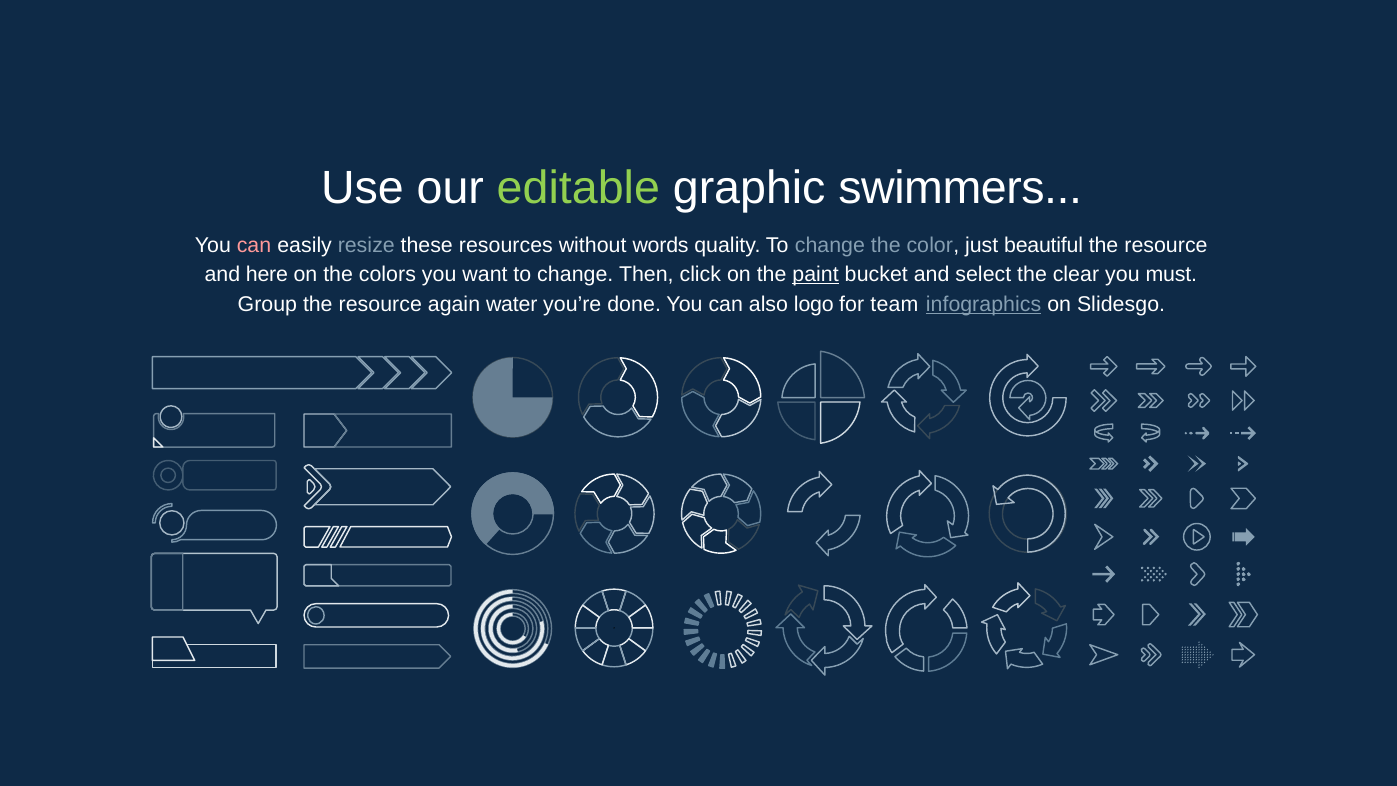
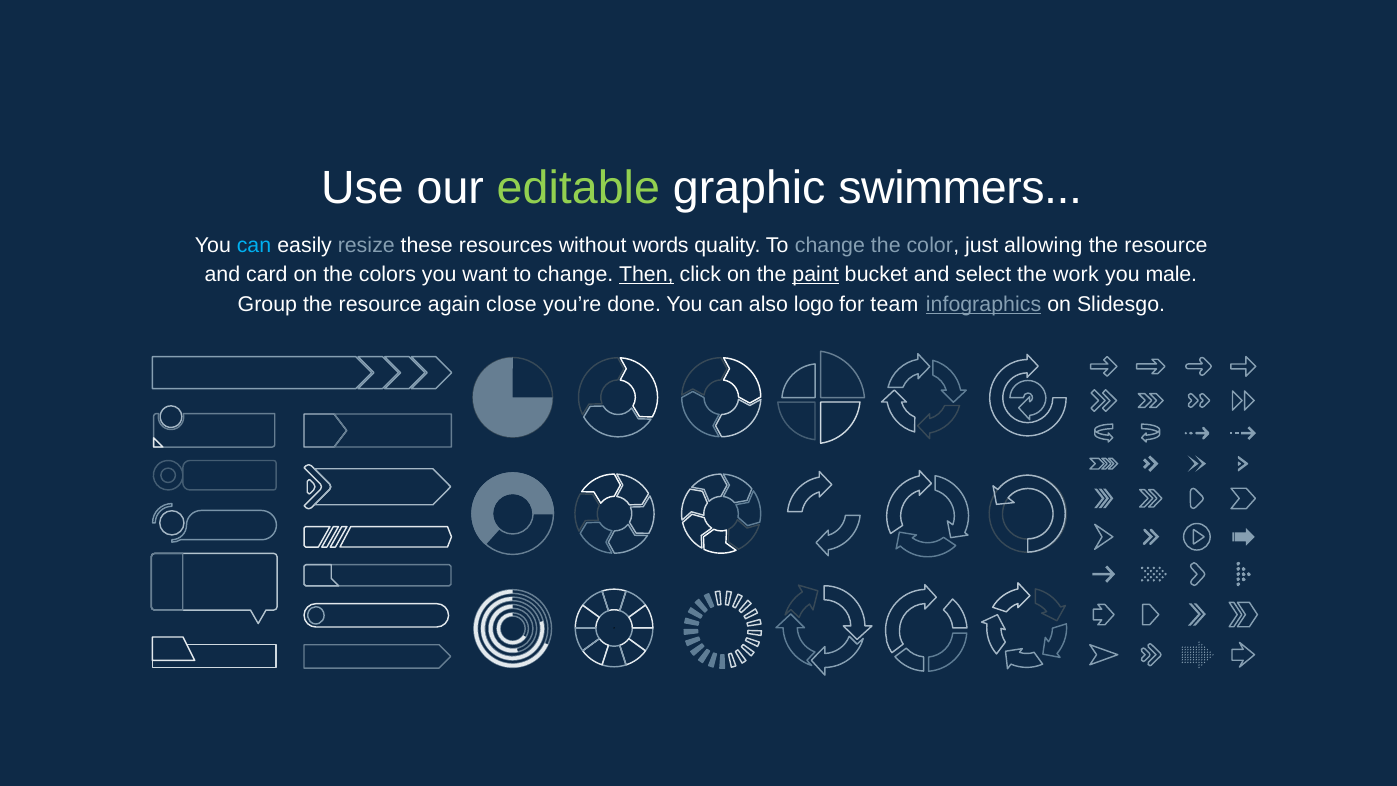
can at (254, 245) colour: pink -> light blue
beautiful: beautiful -> allowing
here: here -> card
Then underline: none -> present
clear: clear -> work
must: must -> male
water: water -> close
